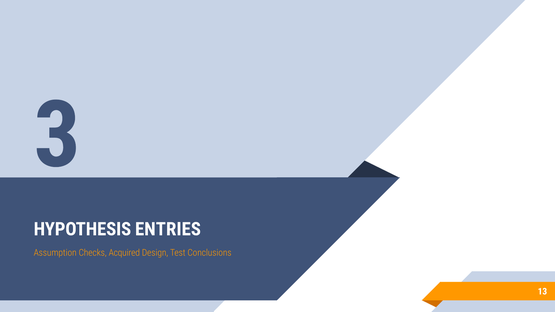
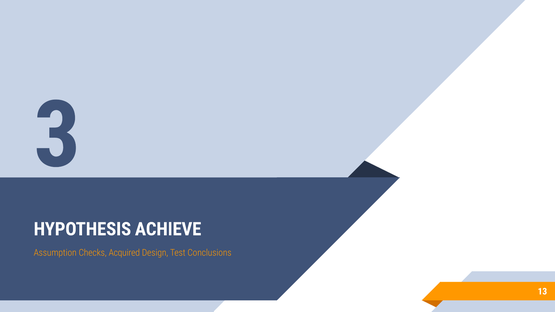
ENTRIES: ENTRIES -> ACHIEVE
